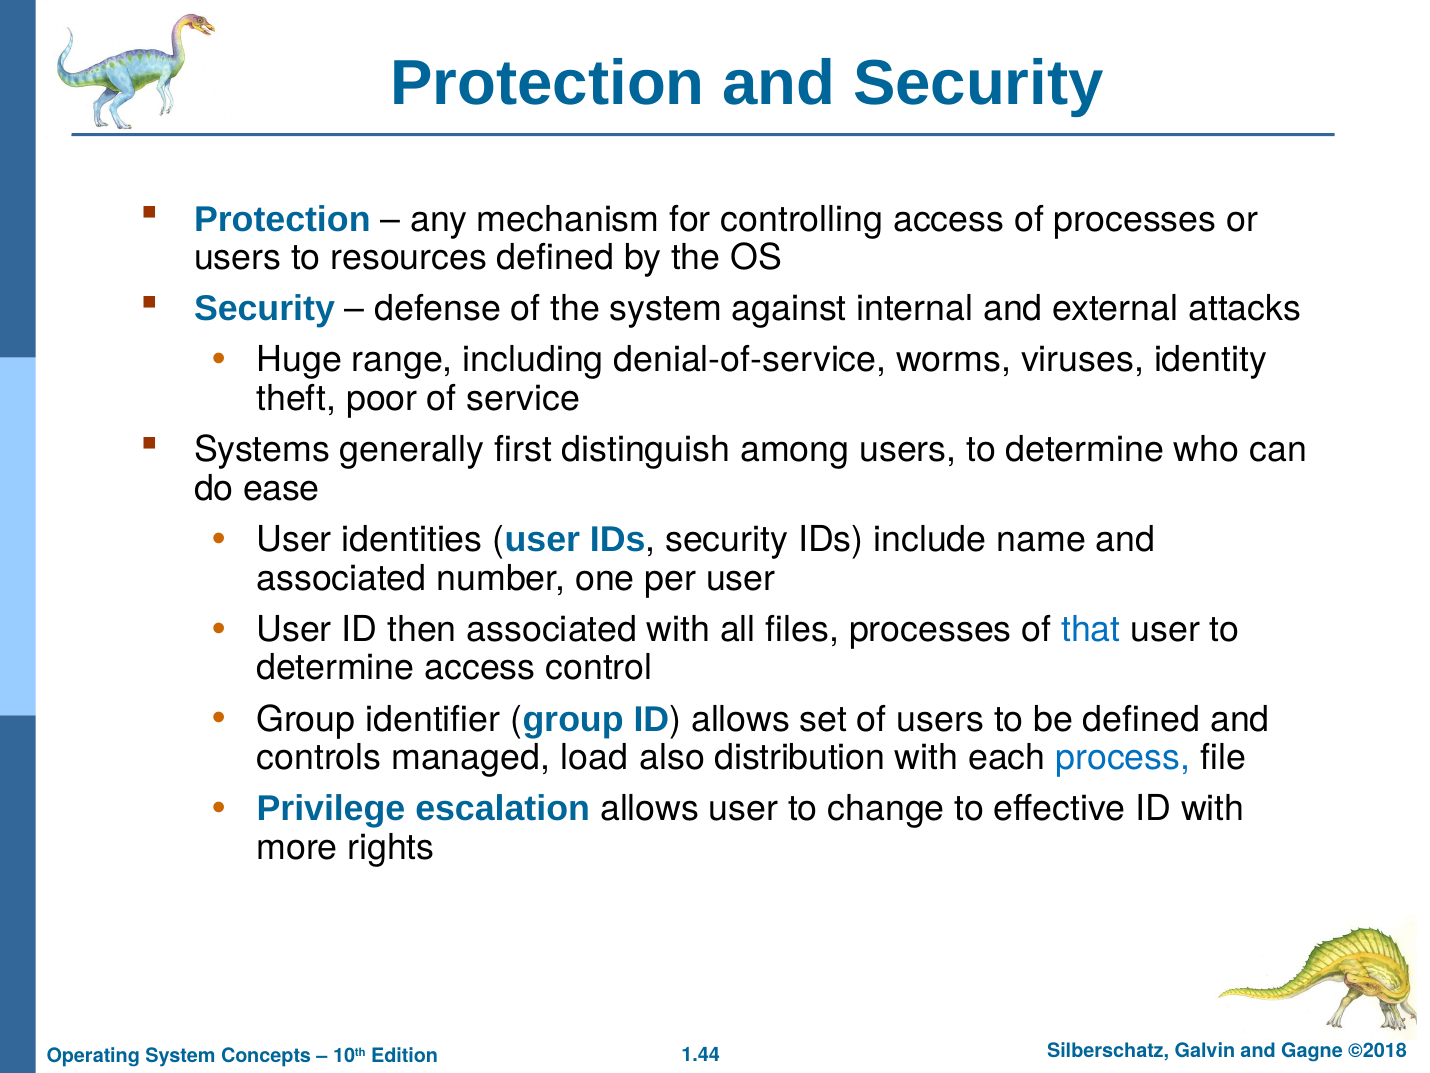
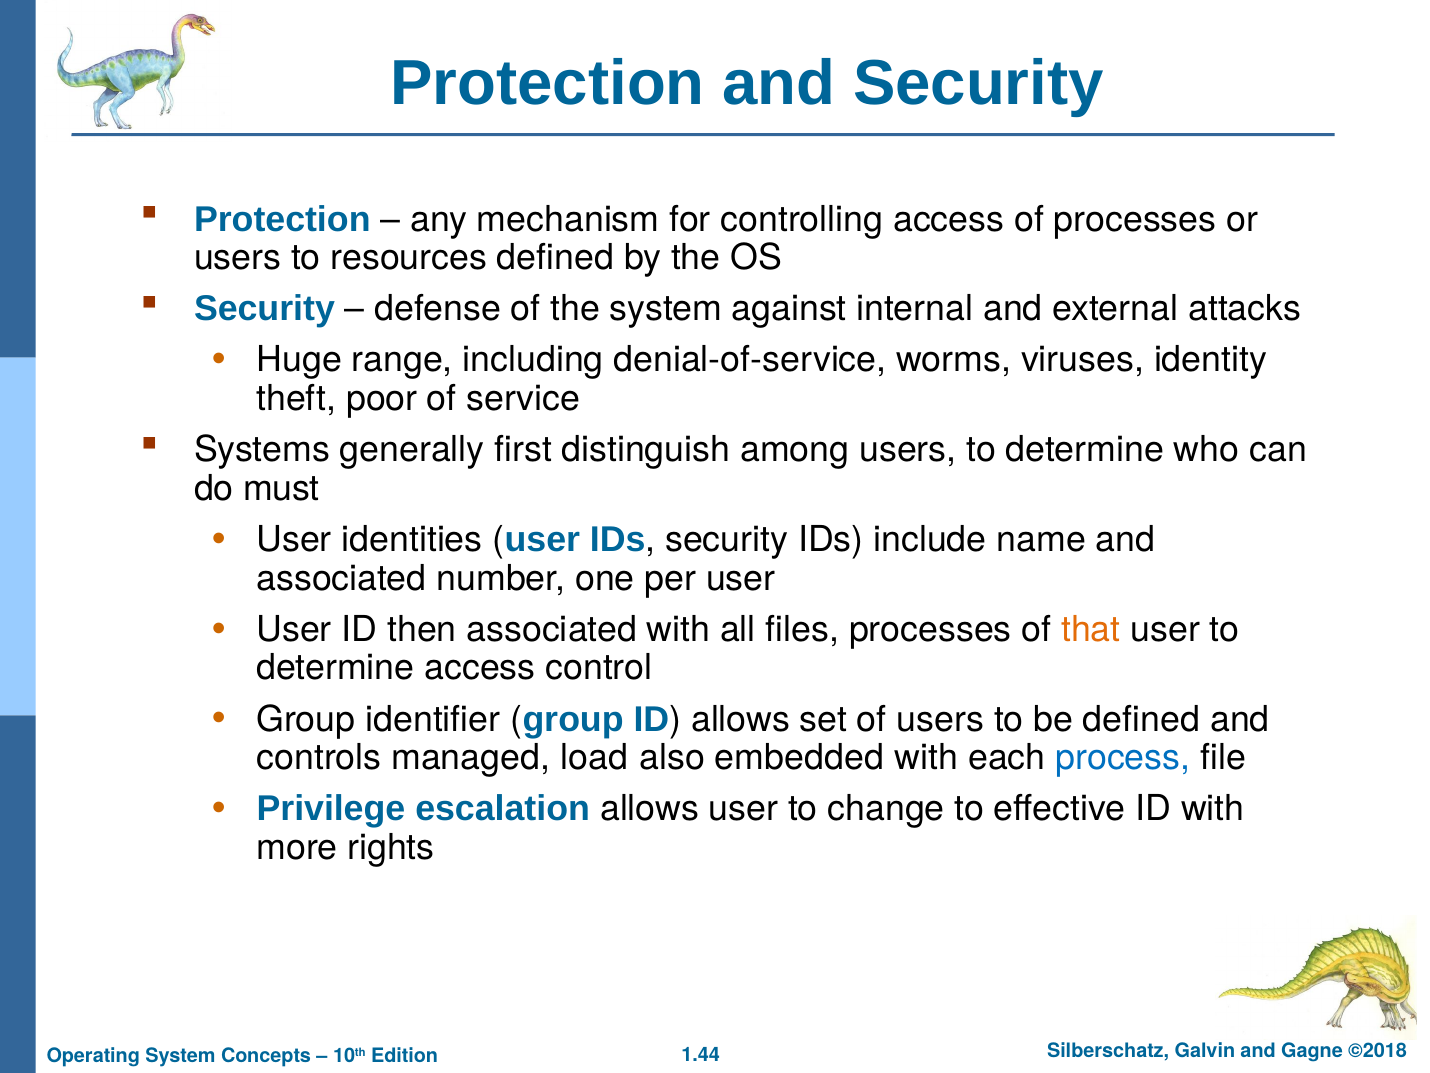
ease: ease -> must
that colour: blue -> orange
distribution: distribution -> embedded
